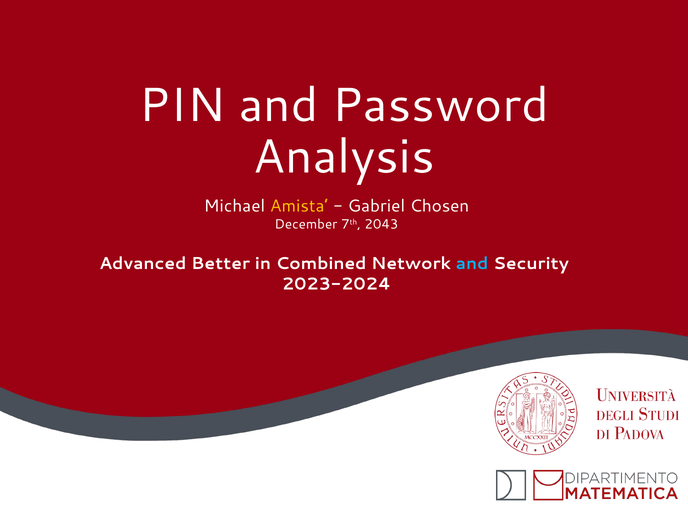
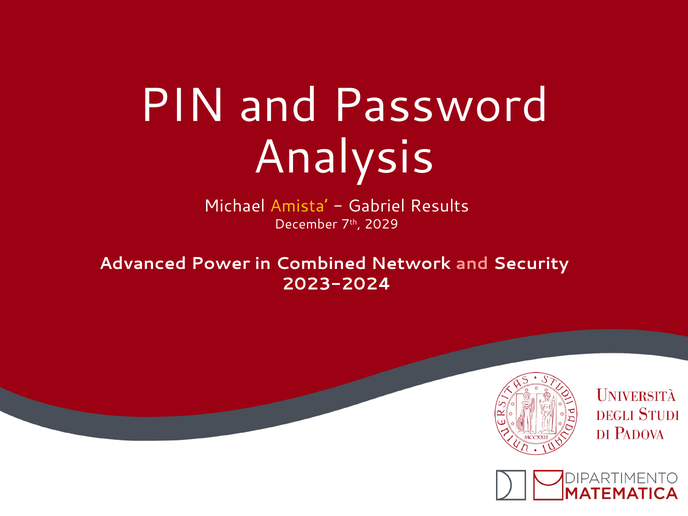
Chosen: Chosen -> Results
2043: 2043 -> 2029
Better: Better -> Power
and at (472, 263) colour: light blue -> pink
